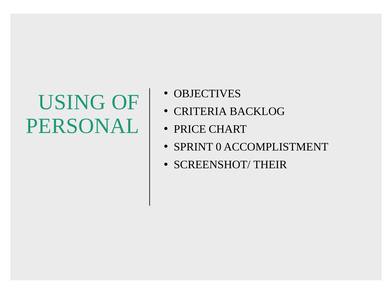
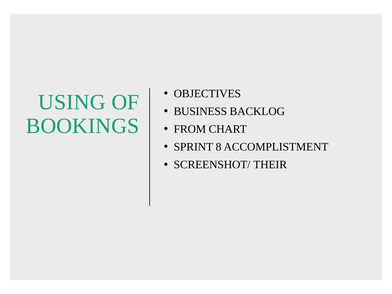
CRITERIA: CRITERIA -> BUSINESS
PERSONAL: PERSONAL -> BOOKINGS
PRICE: PRICE -> FROM
0: 0 -> 8
